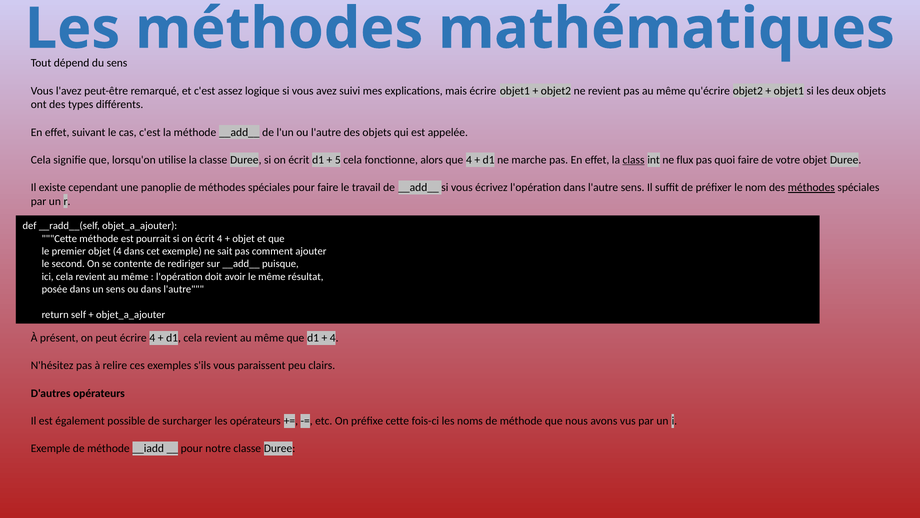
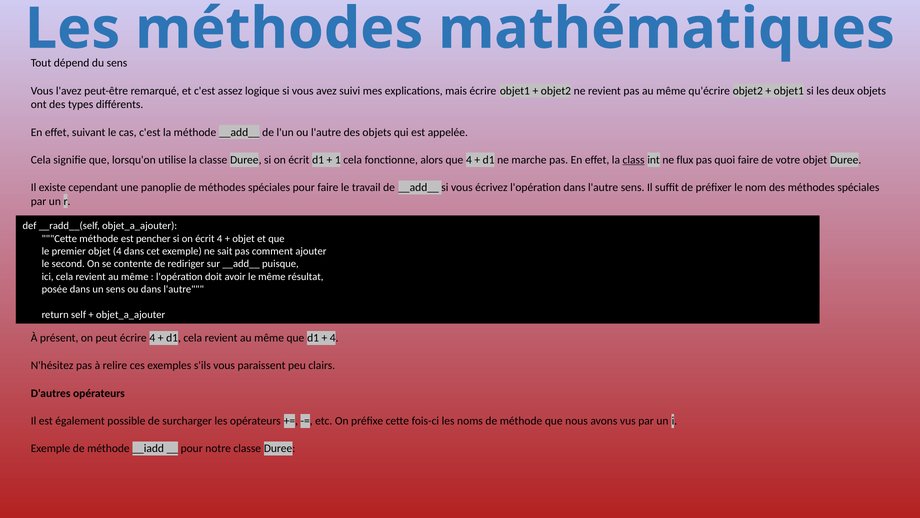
5: 5 -> 1
méthodes at (811, 187) underline: present -> none
pourrait: pourrait -> pencher
